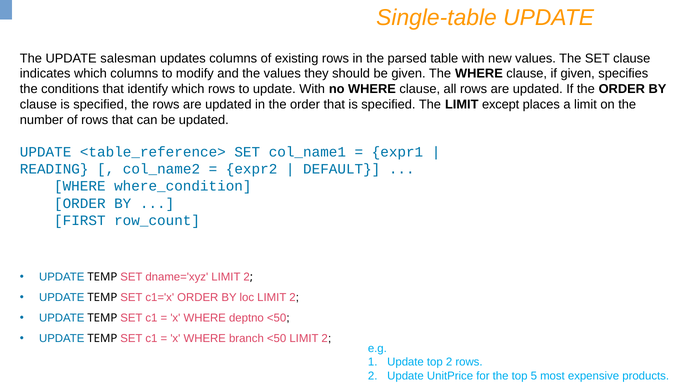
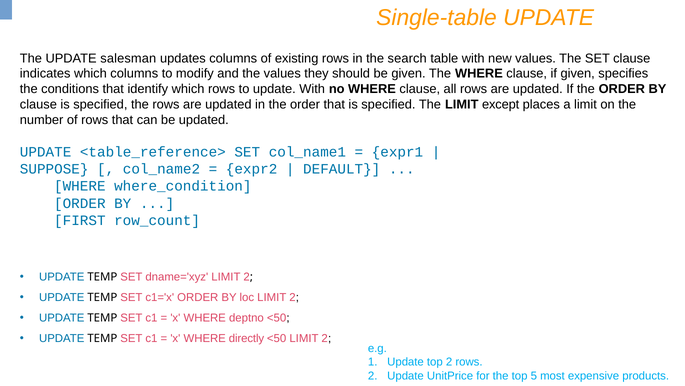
parsed: parsed -> search
READING: READING -> SUPPOSE
branch: branch -> directly
